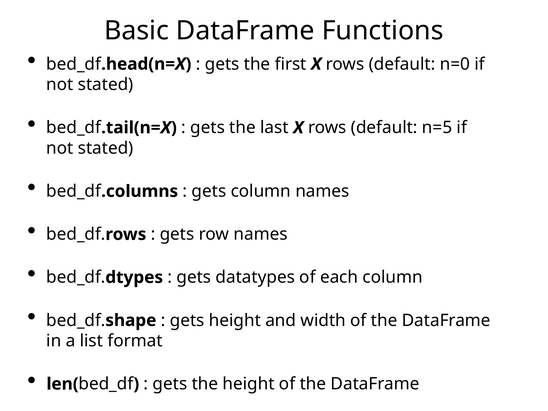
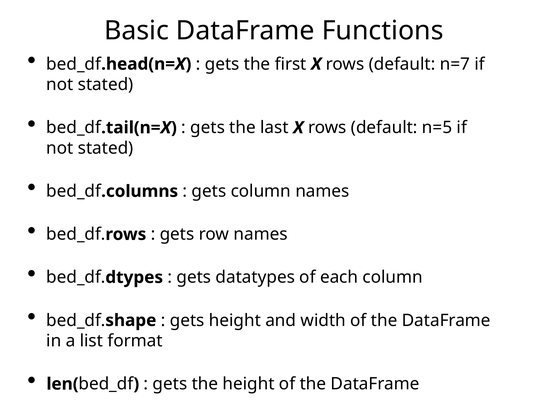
n=0: n=0 -> n=7
